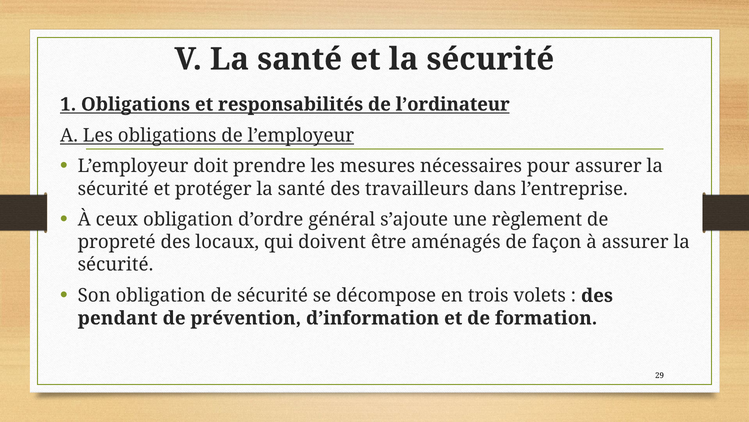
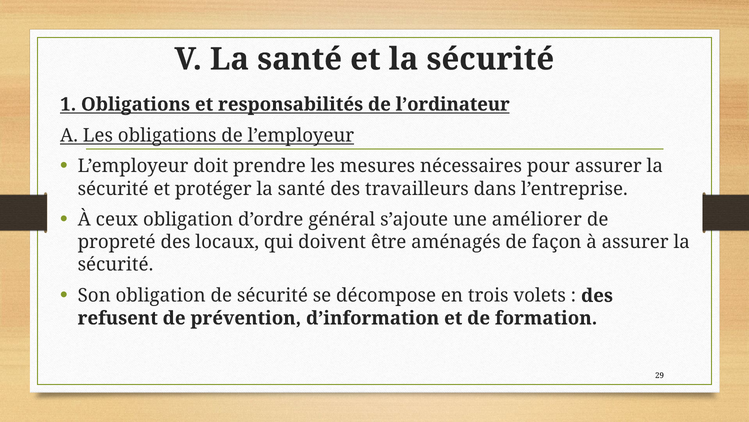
règlement: règlement -> améliorer
pendant: pendant -> refusent
